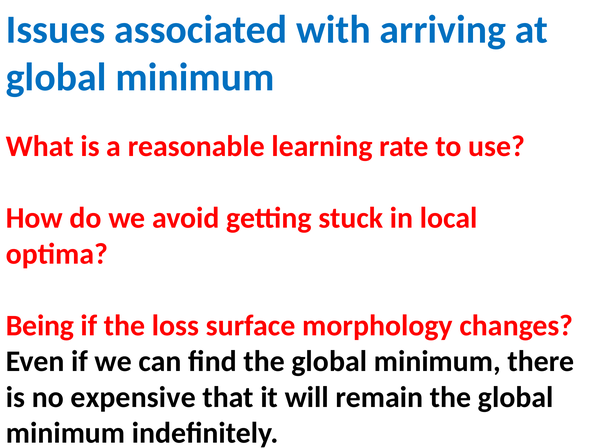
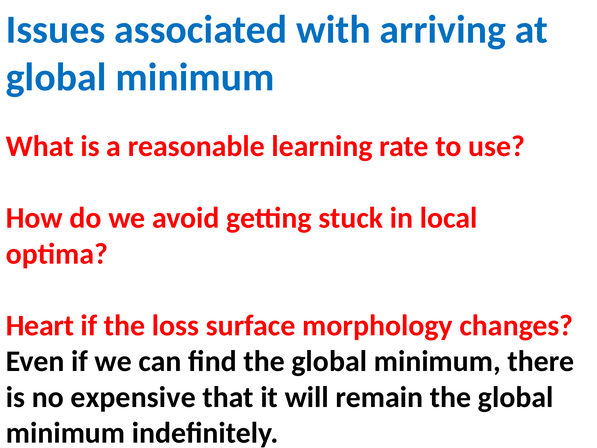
Being: Being -> Heart
